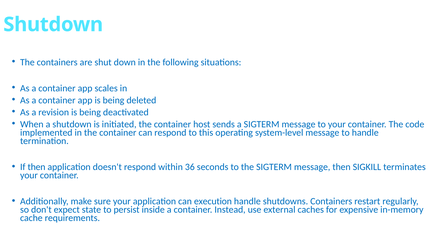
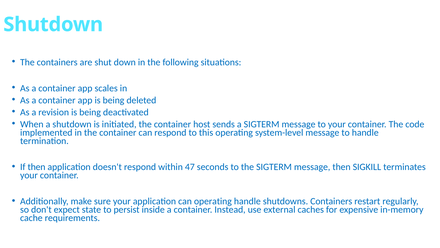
36: 36 -> 47
can execution: execution -> operating
